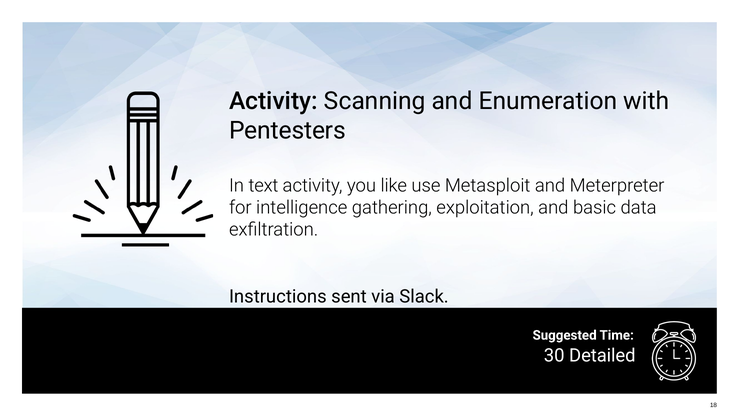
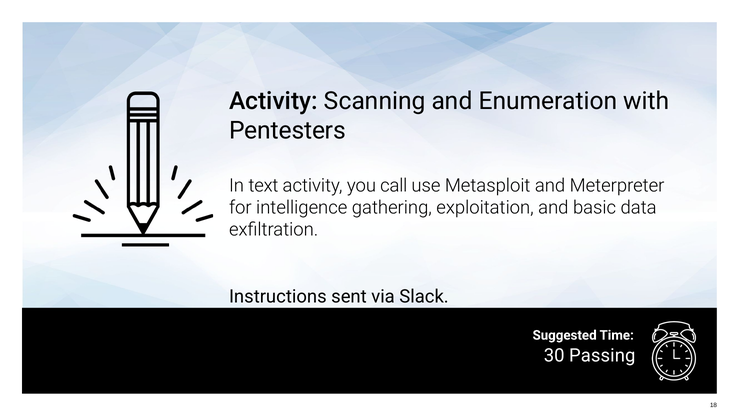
like: like -> call
Detailed: Detailed -> Passing
